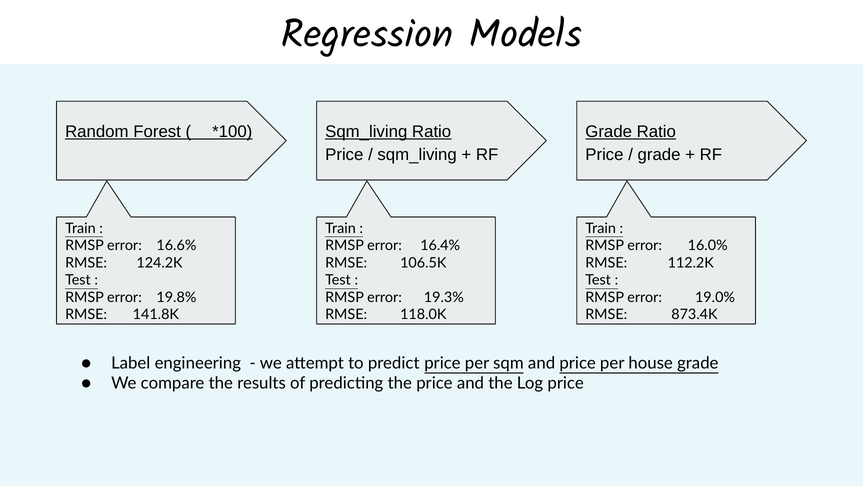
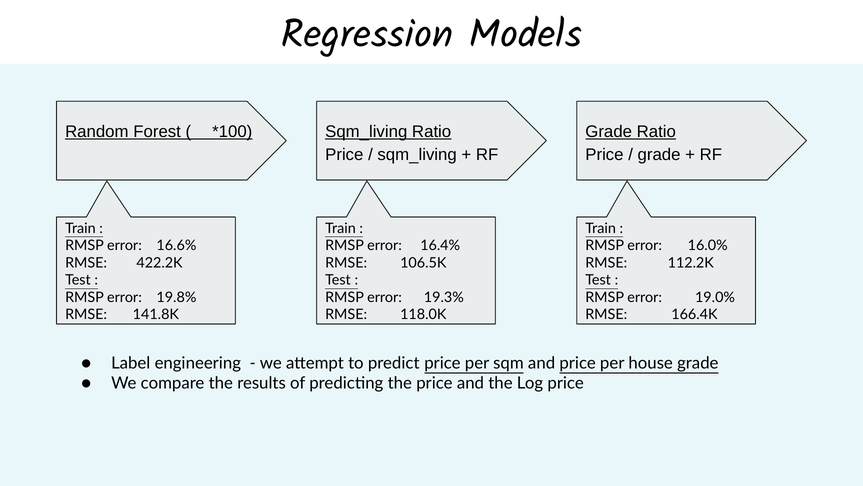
124.2K: 124.2K -> 422.2K
873.4K: 873.4K -> 166.4K
